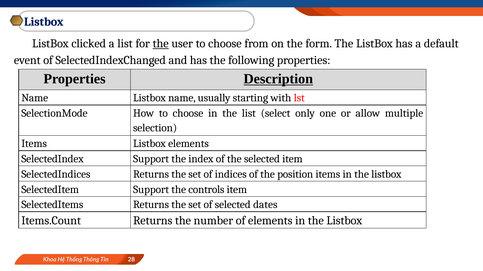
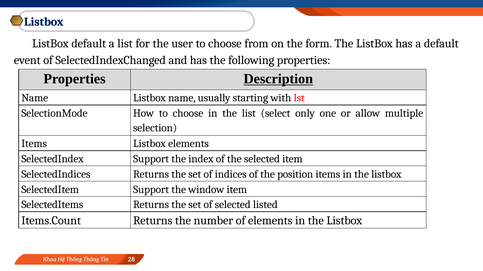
ListBox clicked: clicked -> default
the at (161, 44) underline: present -> none
controls: controls -> window
dates: dates -> listed
